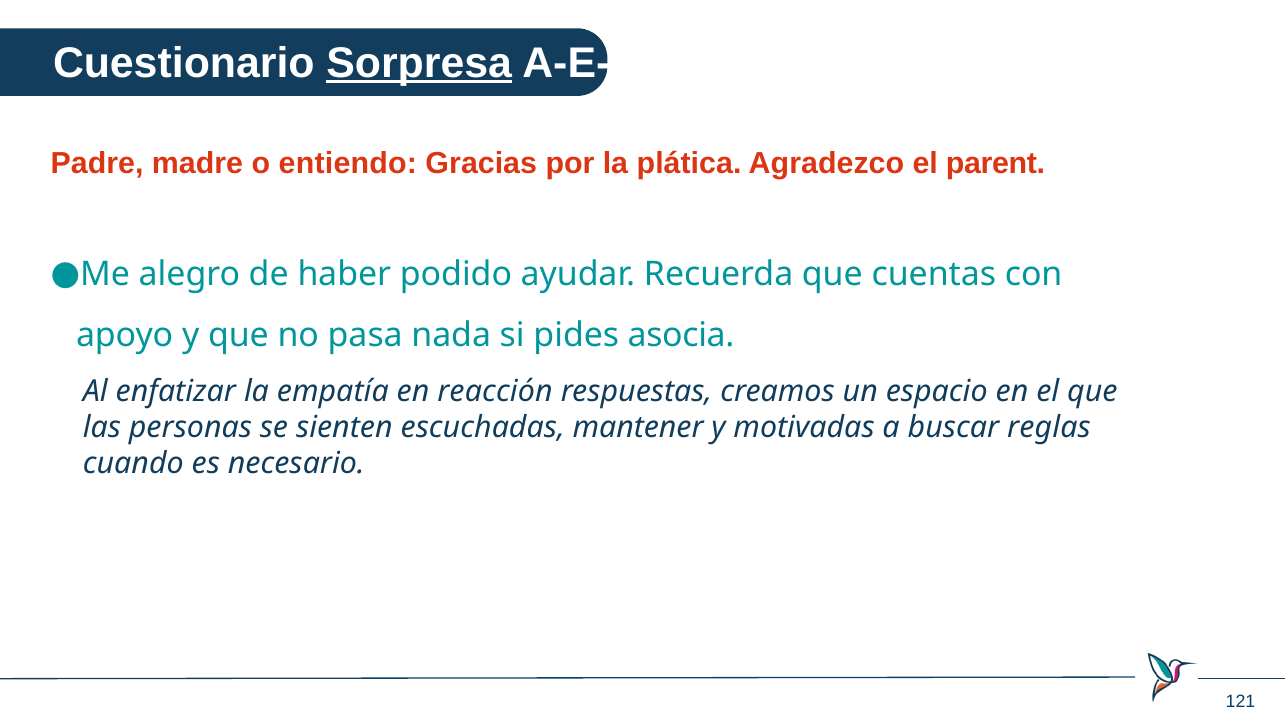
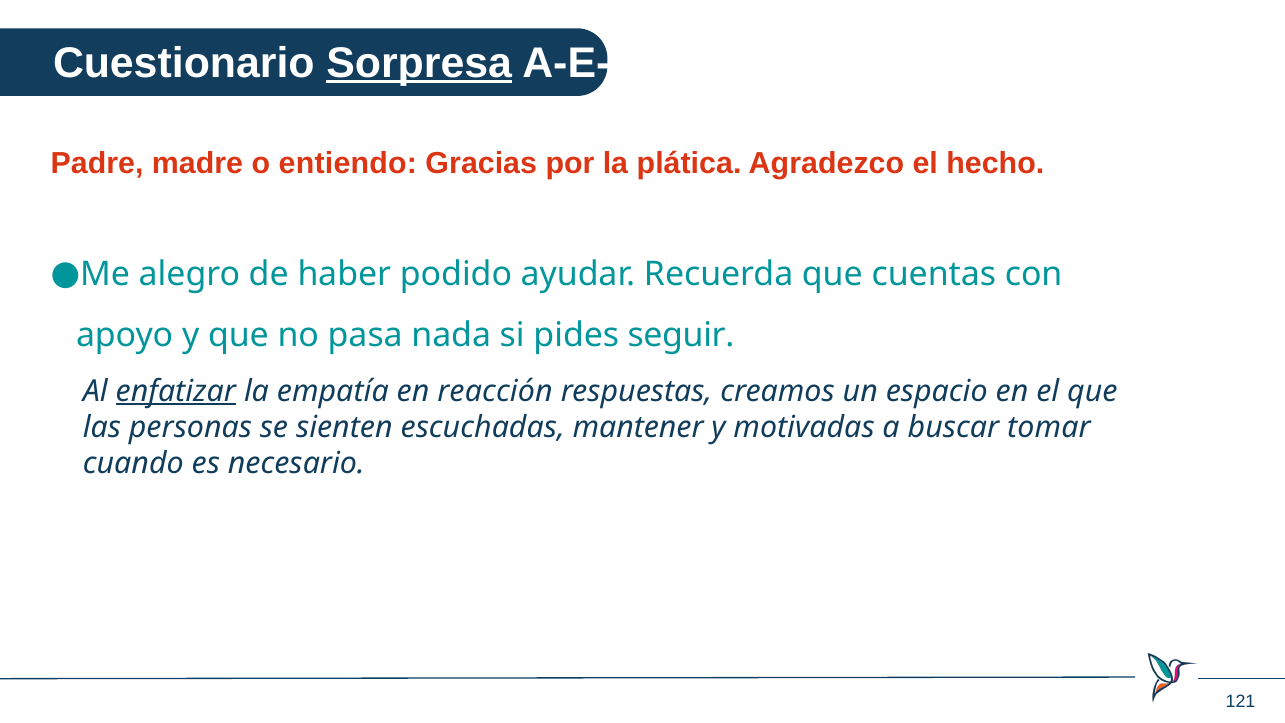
parent: parent -> hecho
asocia: asocia -> seguir
enfatizar underline: none -> present
reglas: reglas -> tomar
